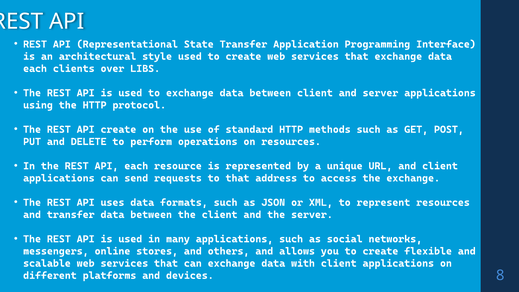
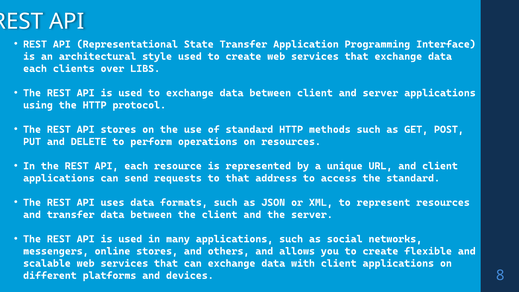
API create: create -> stores
the exchange: exchange -> standard
